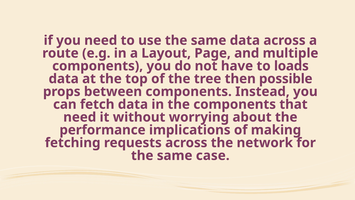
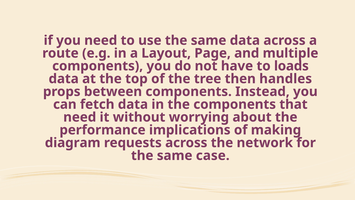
possible: possible -> handles
fetching: fetching -> diagram
